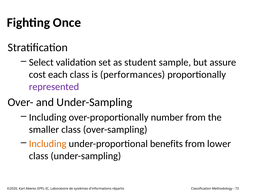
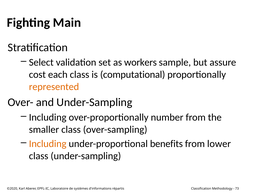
Once: Once -> Main
student: student -> workers
performances: performances -> computational
represented colour: purple -> orange
